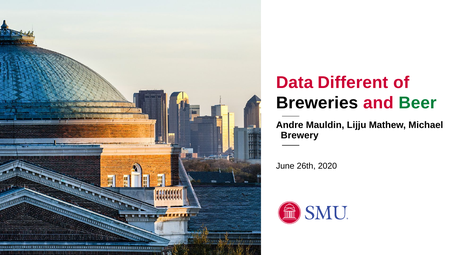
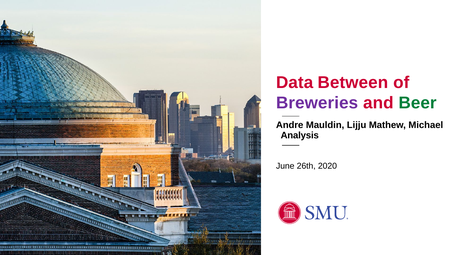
Different: Different -> Between
Breweries colour: black -> purple
Brewery: Brewery -> Analysis
